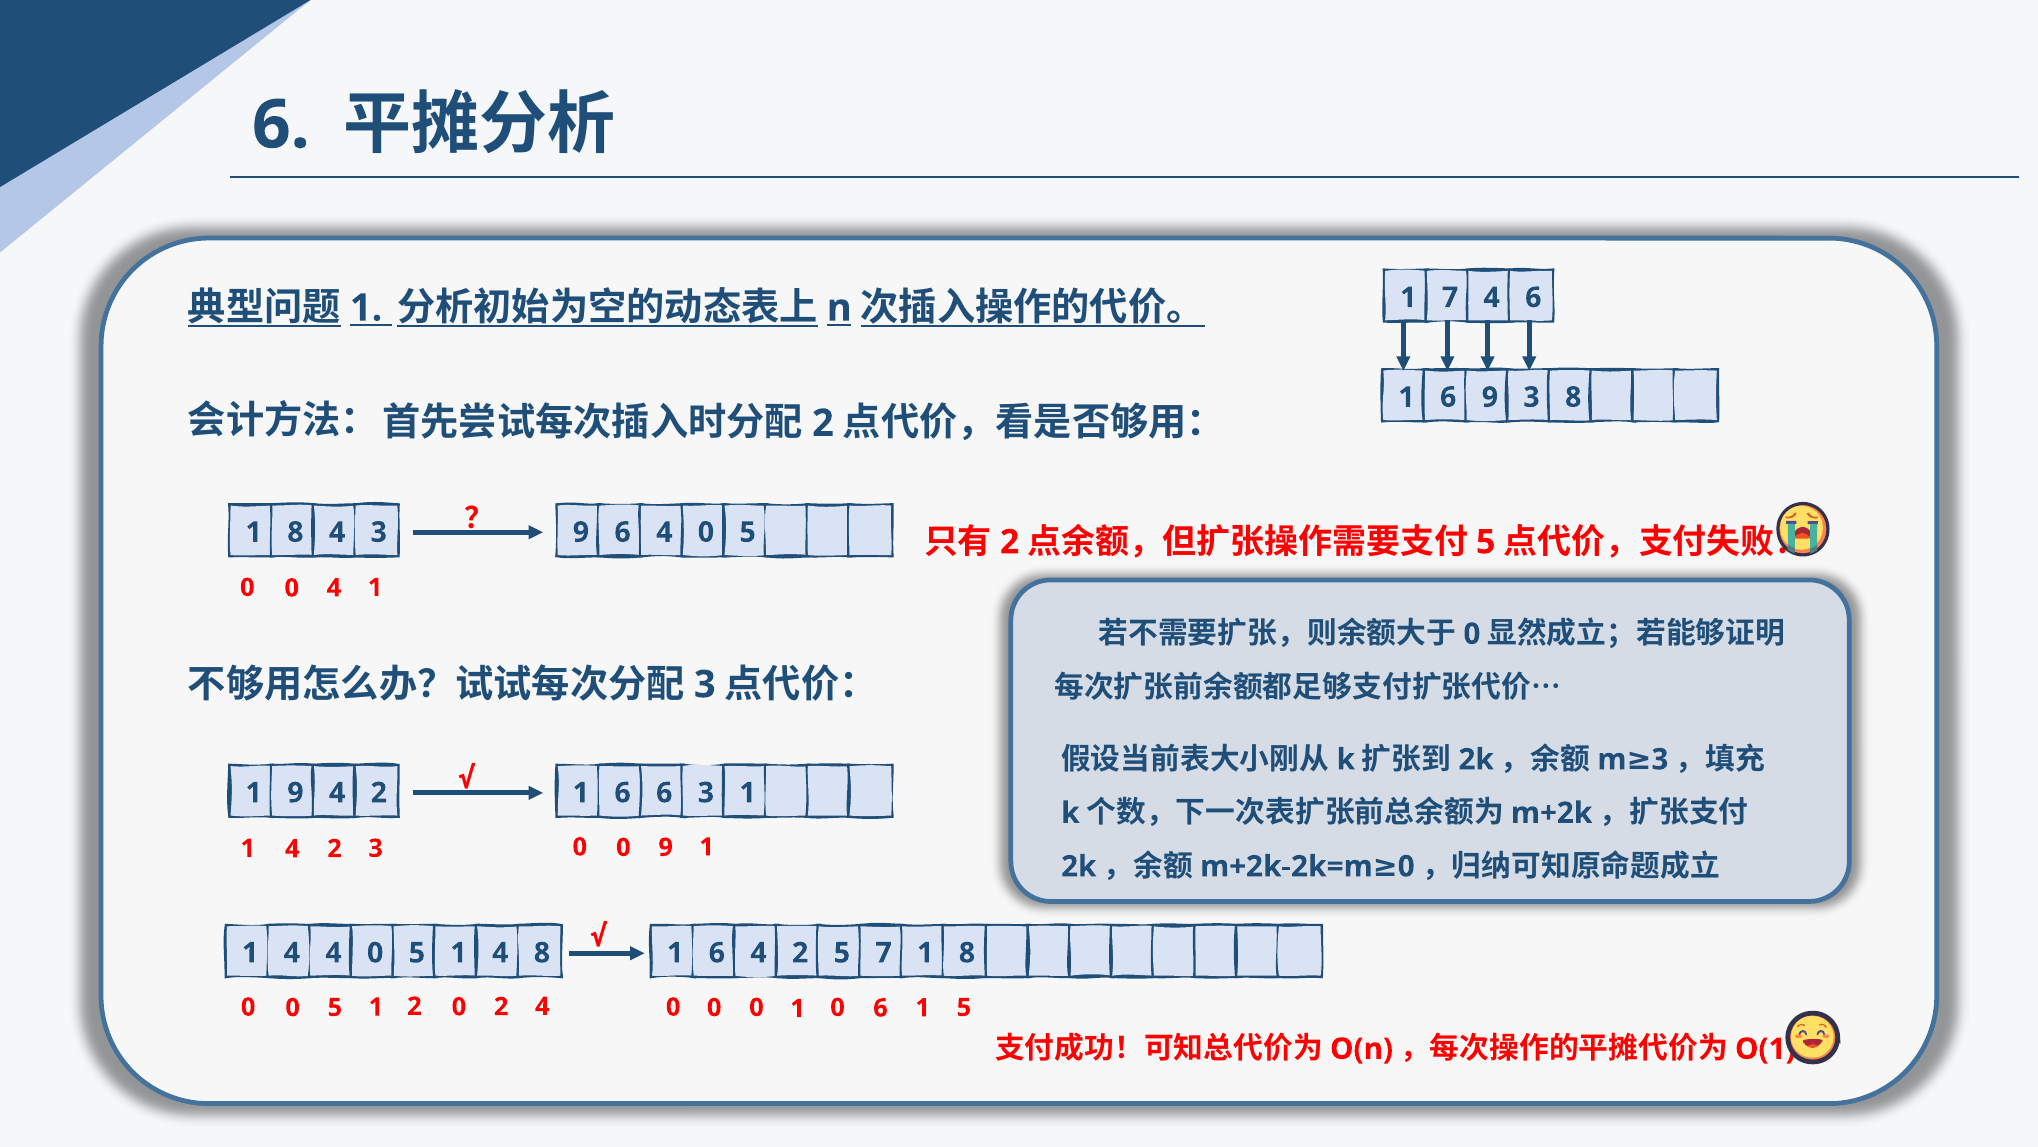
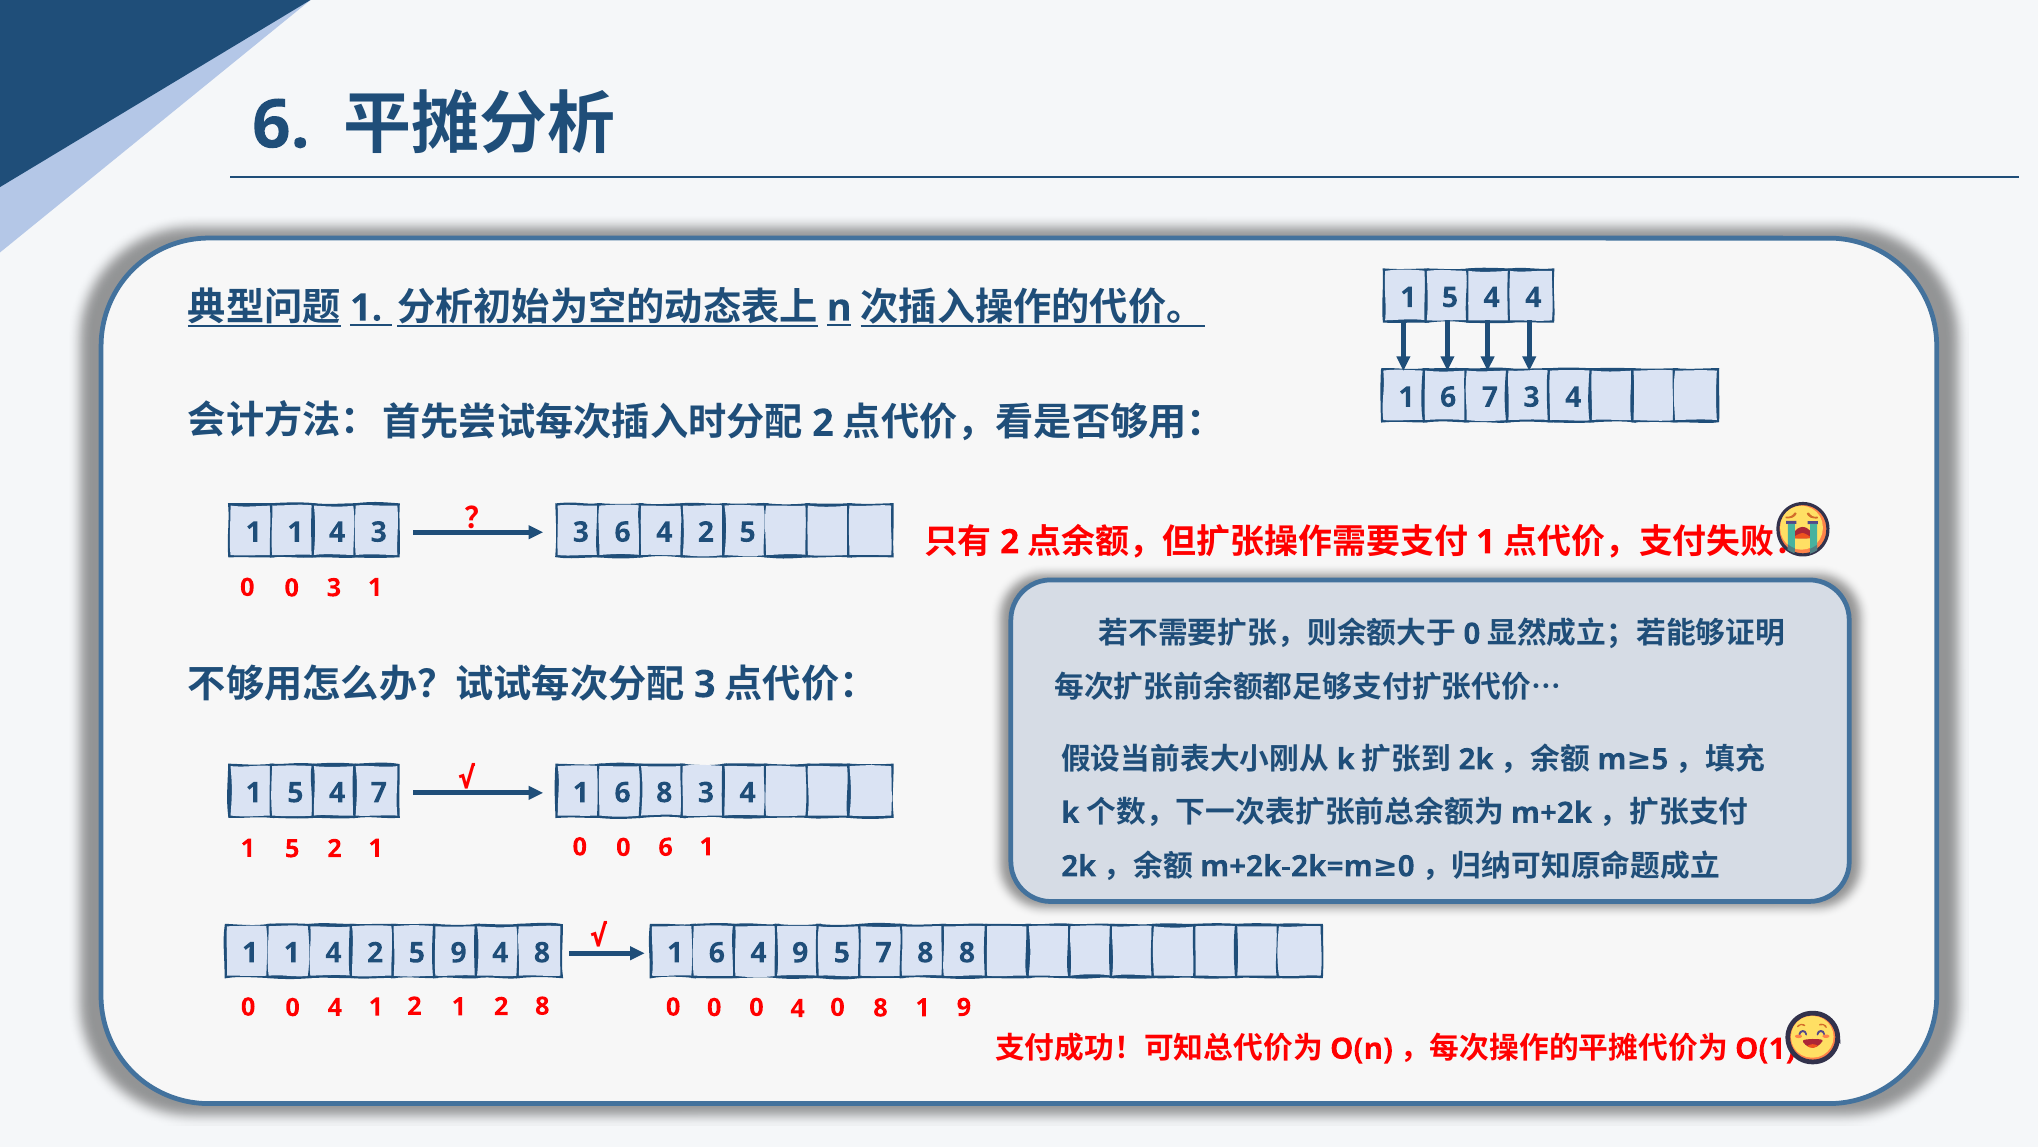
7 at (1450, 297): 7 -> 5
4 6: 6 -> 4
6 9: 9 -> 7
8 at (1573, 397): 8 -> 4
8 at (295, 532): 8 -> 1
3 9: 9 -> 3
6 4 0: 0 -> 2
5 at (1486, 542): 5 -> 1
0 4: 4 -> 3
3 at (1660, 759): 3 -> 5
9 at (295, 792): 9 -> 5
2 at (379, 792): 2 -> 7
6 6: 6 -> 8
1 at (748, 792): 1 -> 4
0 9: 9 -> 6
4 at (292, 848): 4 -> 5
3 at (376, 848): 3 -> 1
4 at (292, 952): 4 -> 1
0 at (375, 952): 0 -> 2
1 at (459, 952): 1 -> 9
6 4 2: 2 -> 9
7 1: 1 -> 8
0 at (459, 1006): 0 -> 1
2 4: 4 -> 8
0 6: 6 -> 8
1 5: 5 -> 9
5 at (335, 1007): 5 -> 4
0 0 0 1: 1 -> 4
